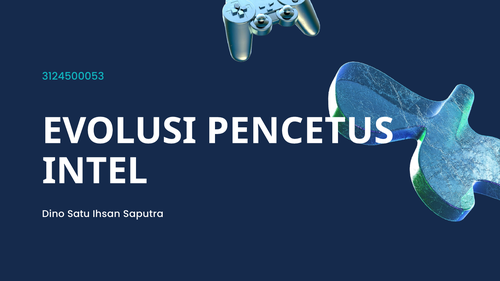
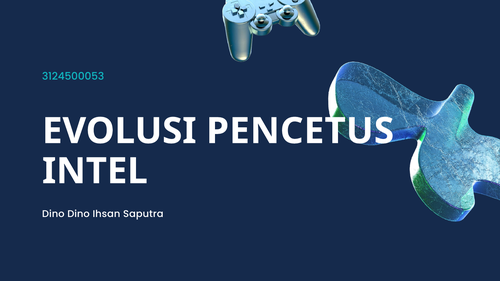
Dino Satu: Satu -> Dino
